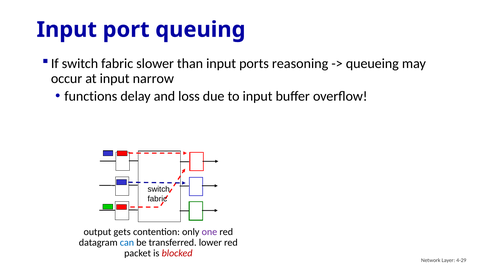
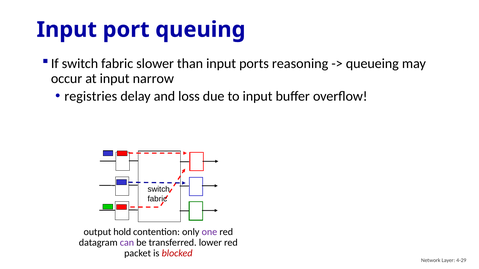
functions: functions -> registries
gets: gets -> hold
can colour: blue -> purple
